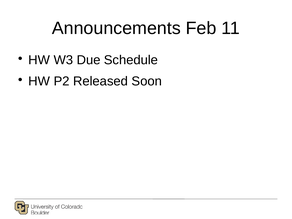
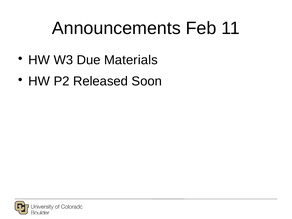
Schedule: Schedule -> Materials
